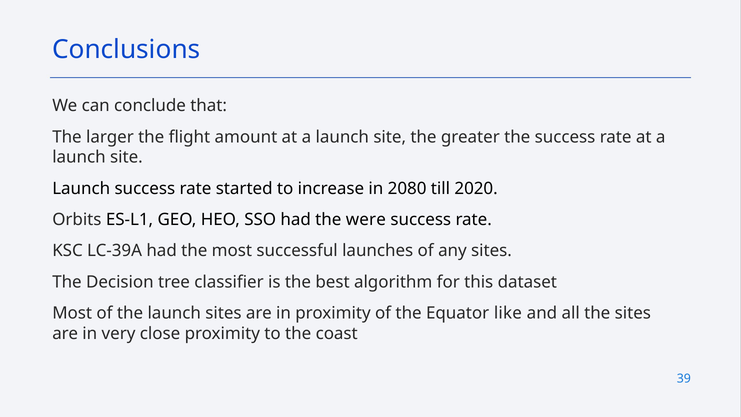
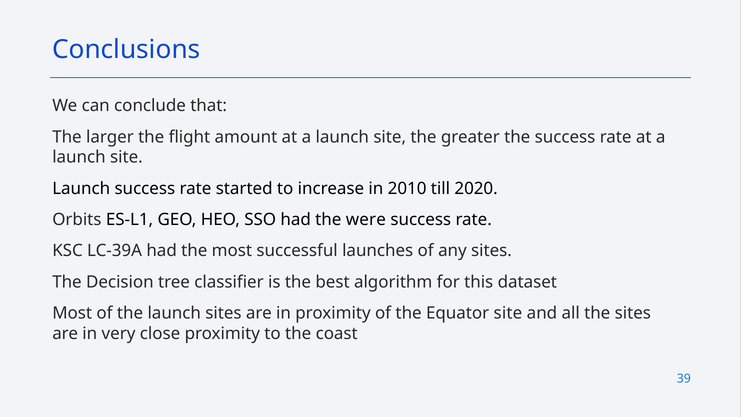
2080: 2080 -> 2010
Equator like: like -> site
